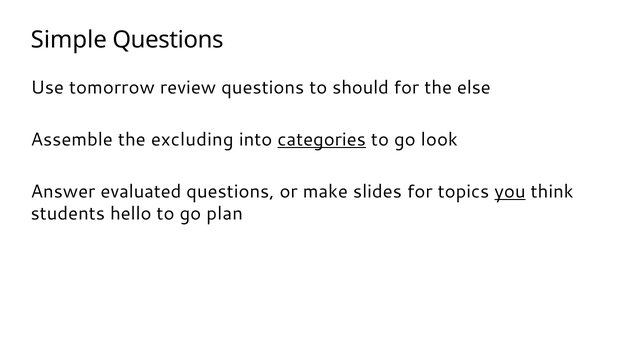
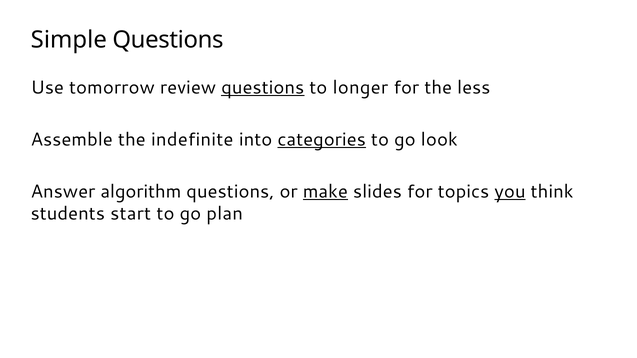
questions at (263, 87) underline: none -> present
should: should -> longer
else: else -> less
excluding: excluding -> indefinite
evaluated: evaluated -> algorithm
make underline: none -> present
hello: hello -> start
